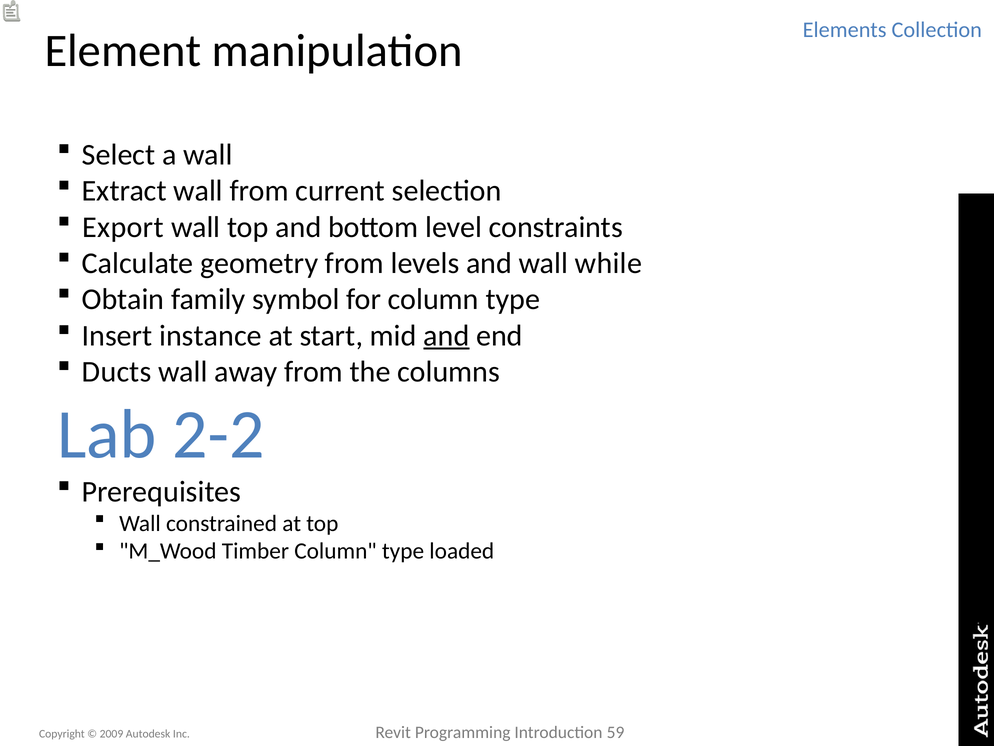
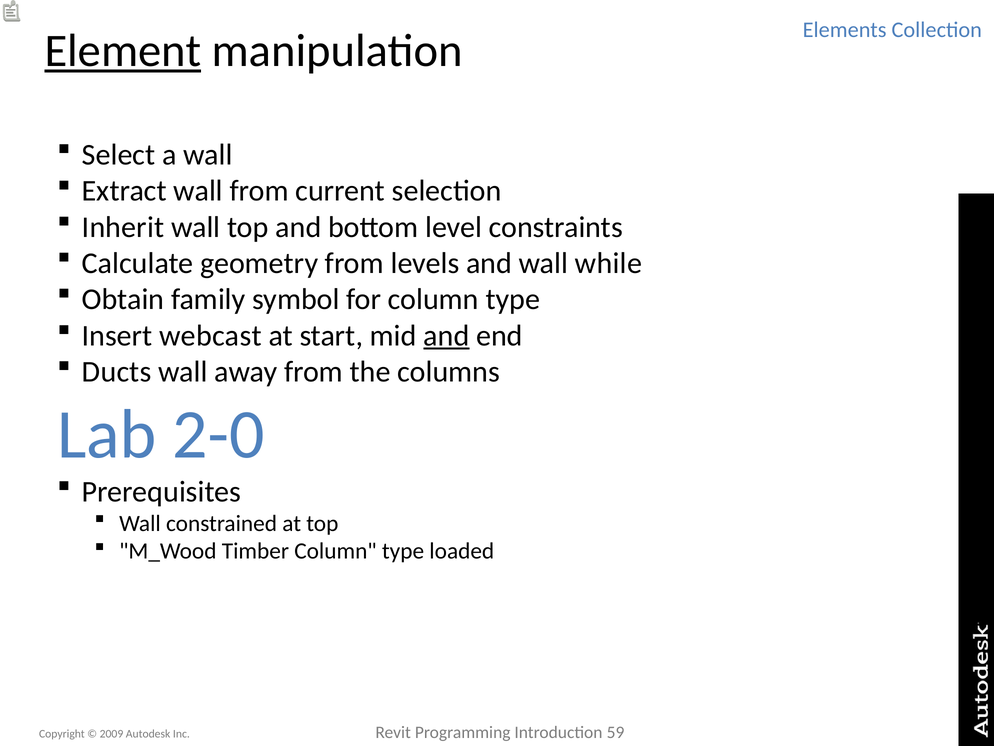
Element underline: none -> present
Export: Export -> Inherit
instance: instance -> webcast
2-2: 2-2 -> 2-0
